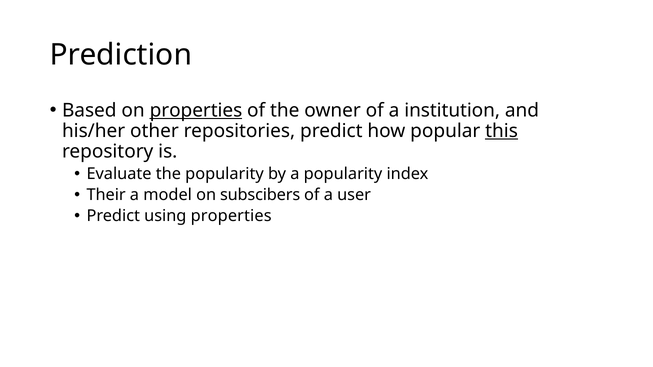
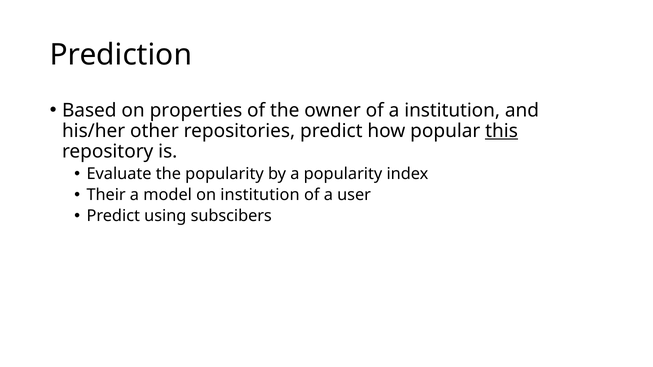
properties at (196, 110) underline: present -> none
on subscibers: subscibers -> institution
using properties: properties -> subscibers
